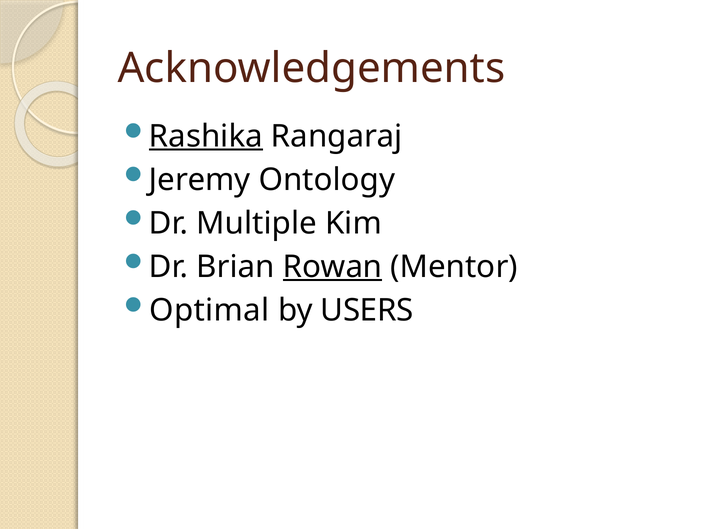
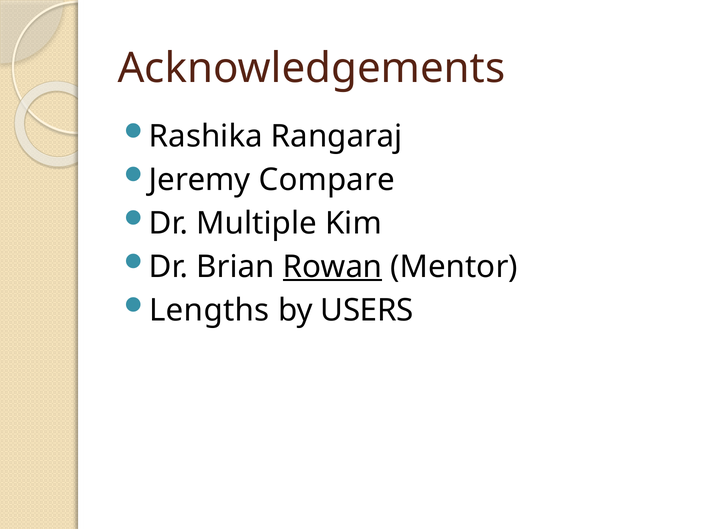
Rashika underline: present -> none
Ontology: Ontology -> Compare
Optimal: Optimal -> Lengths
